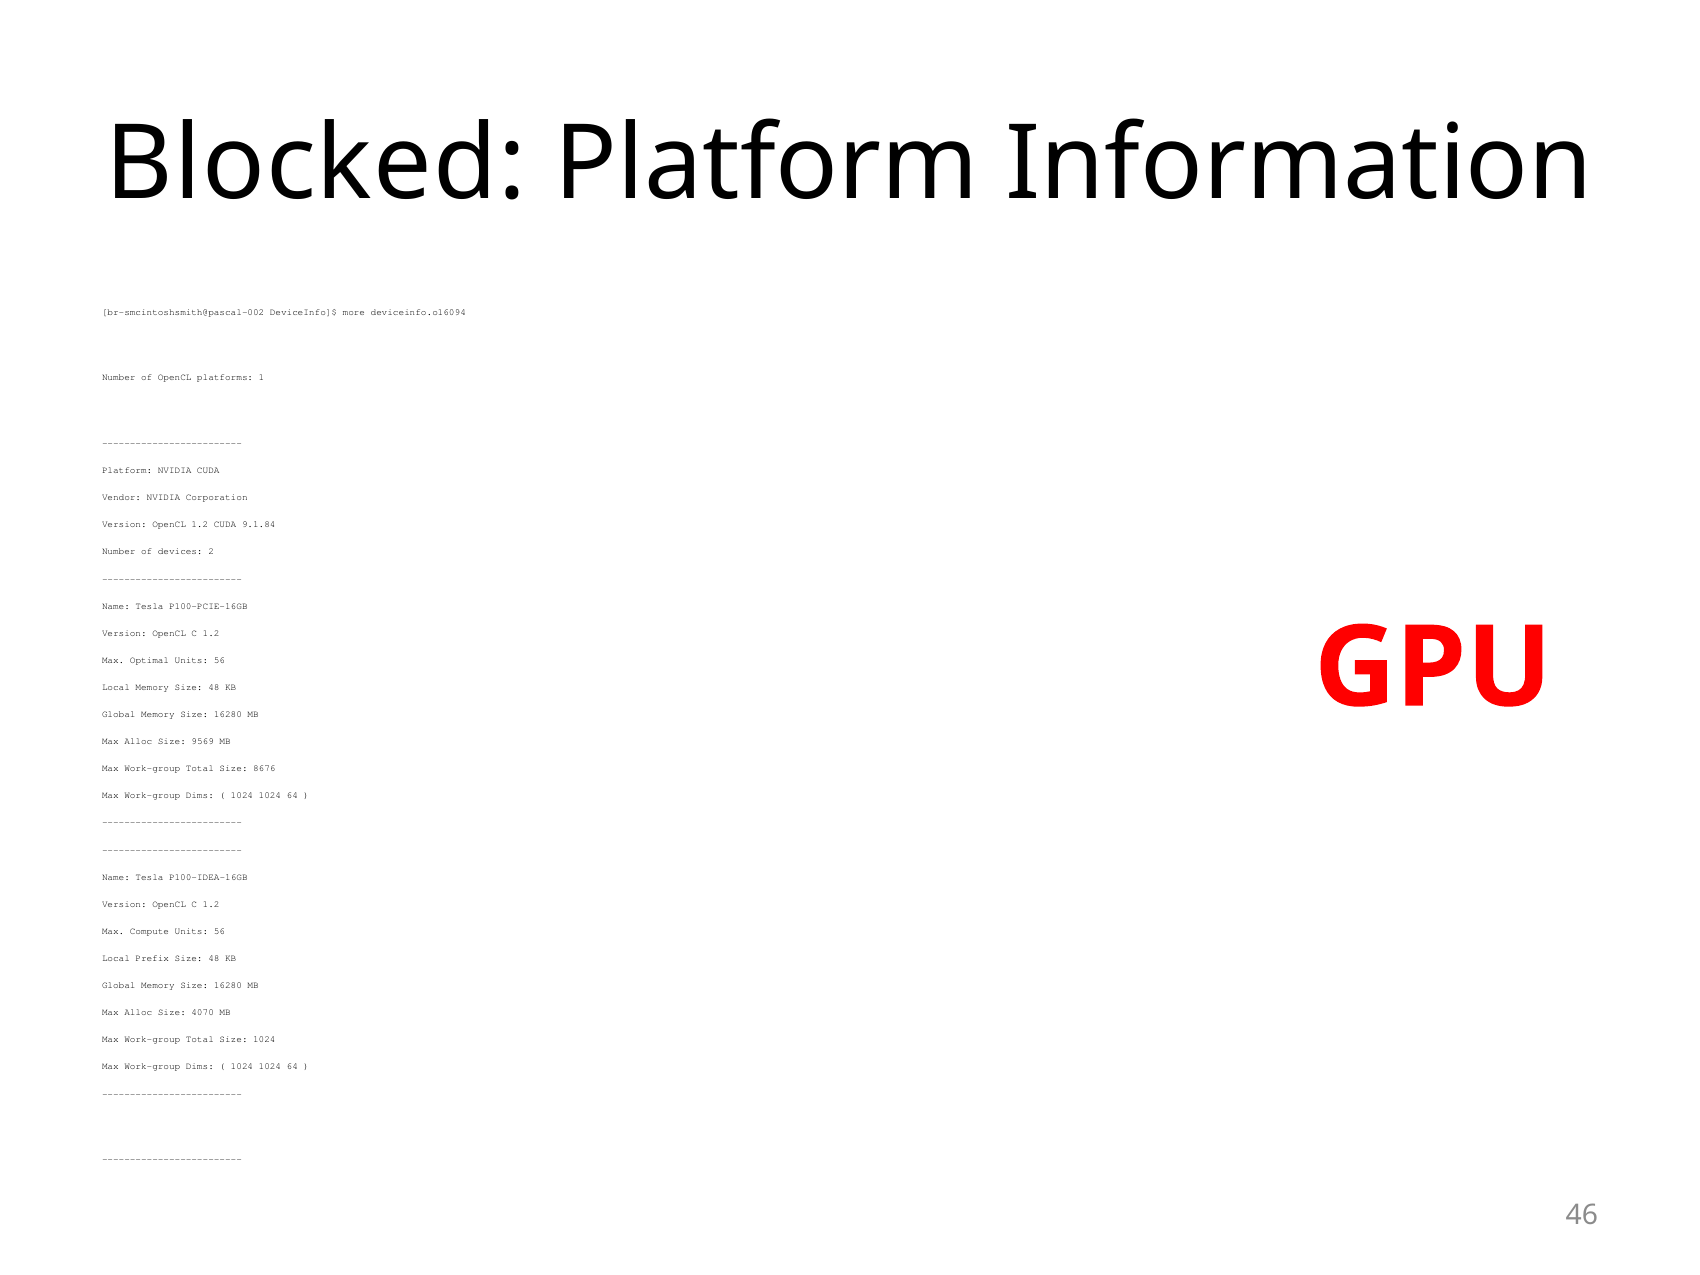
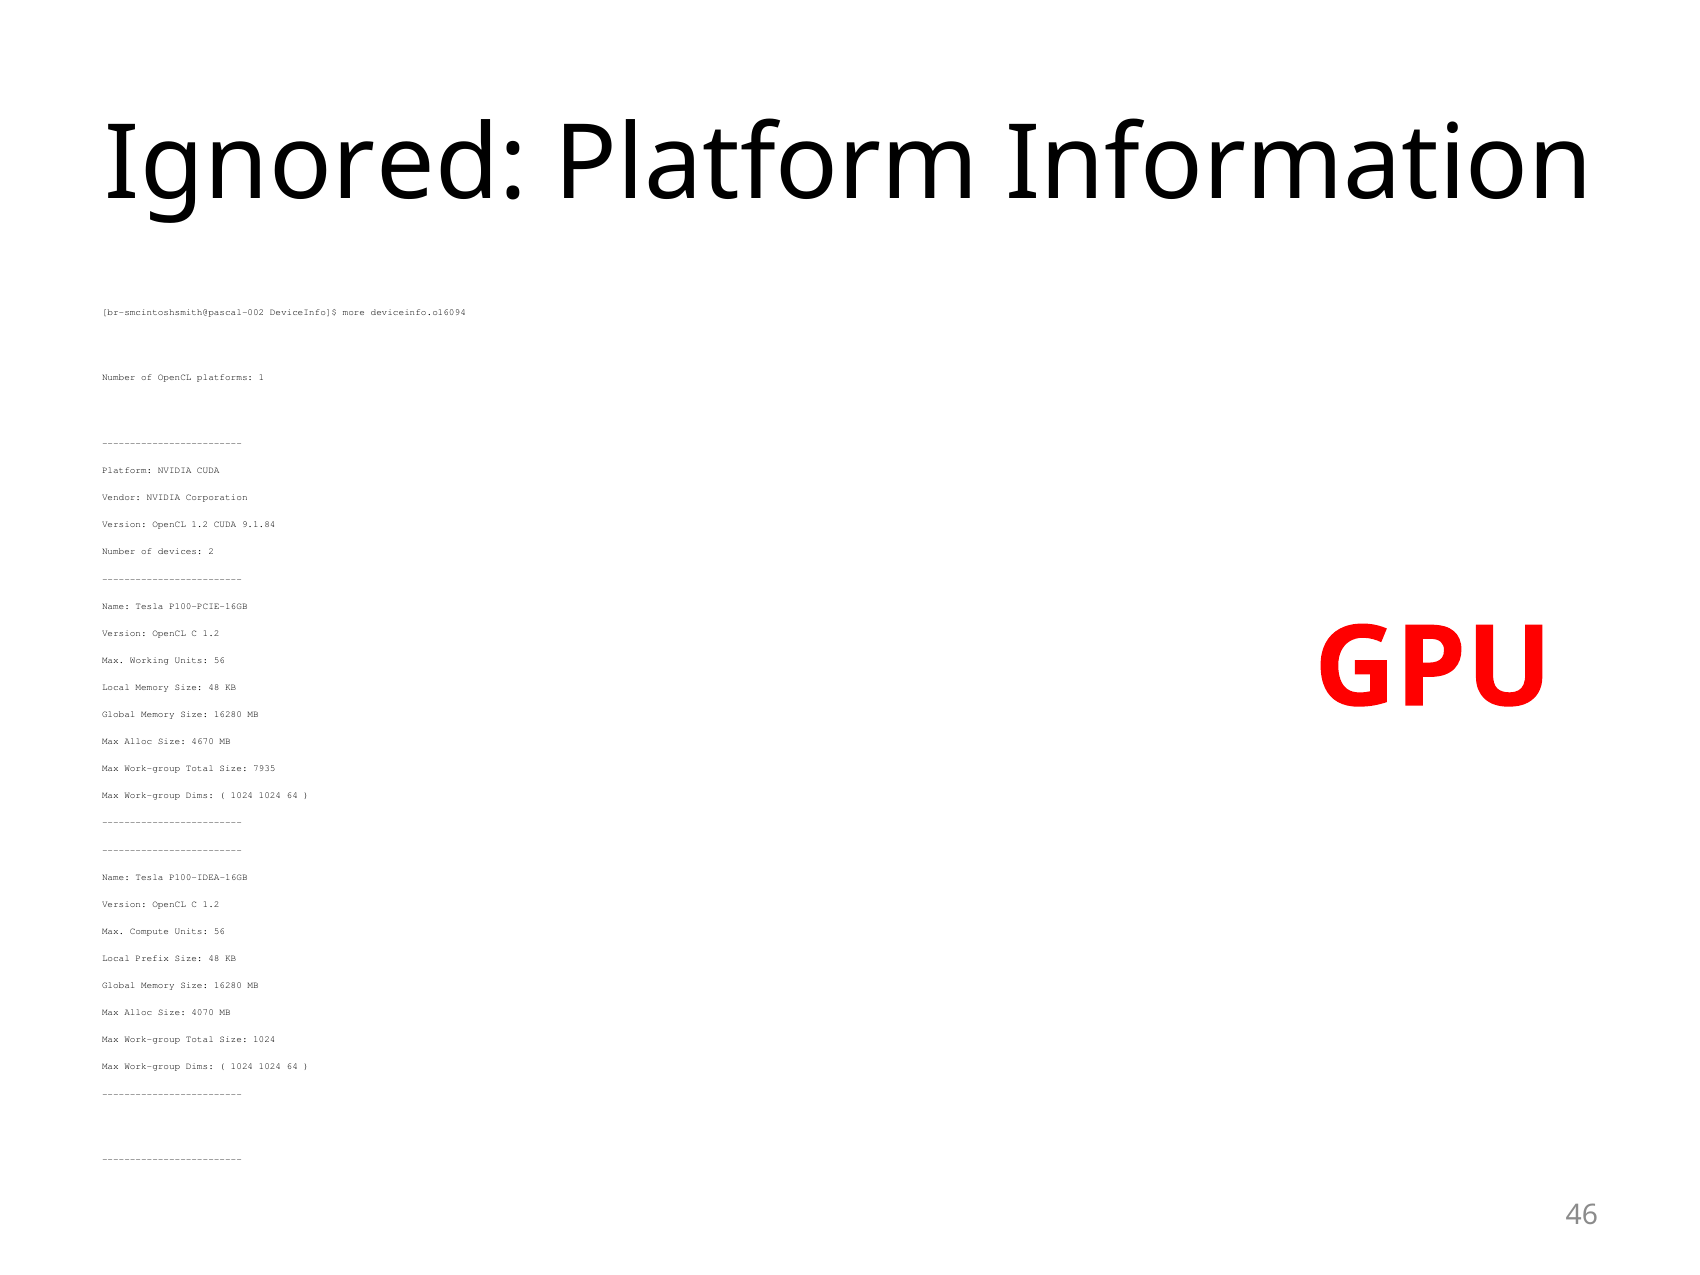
Blocked: Blocked -> Ignored
Optimal: Optimal -> Working
9569: 9569 -> 4670
8676: 8676 -> 7935
